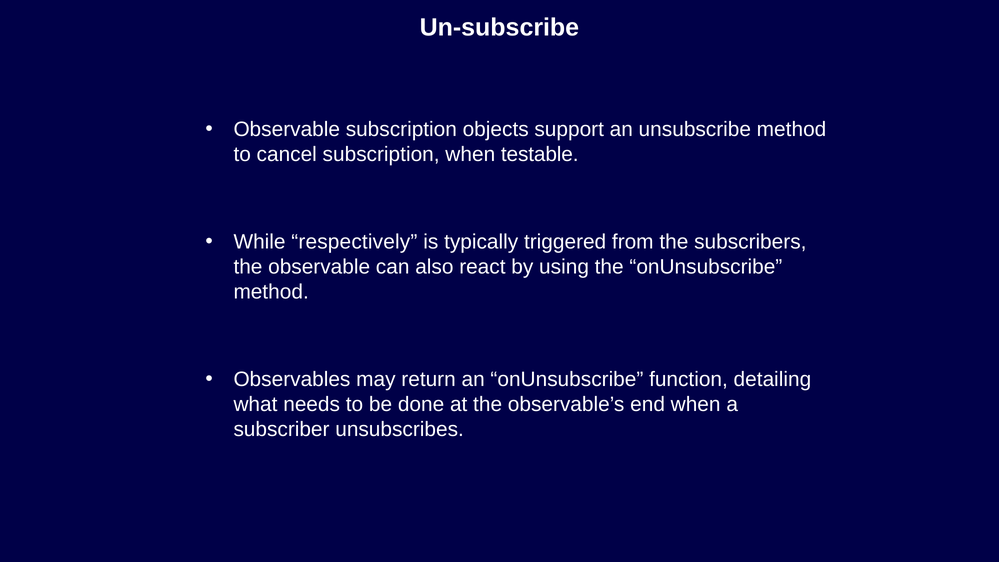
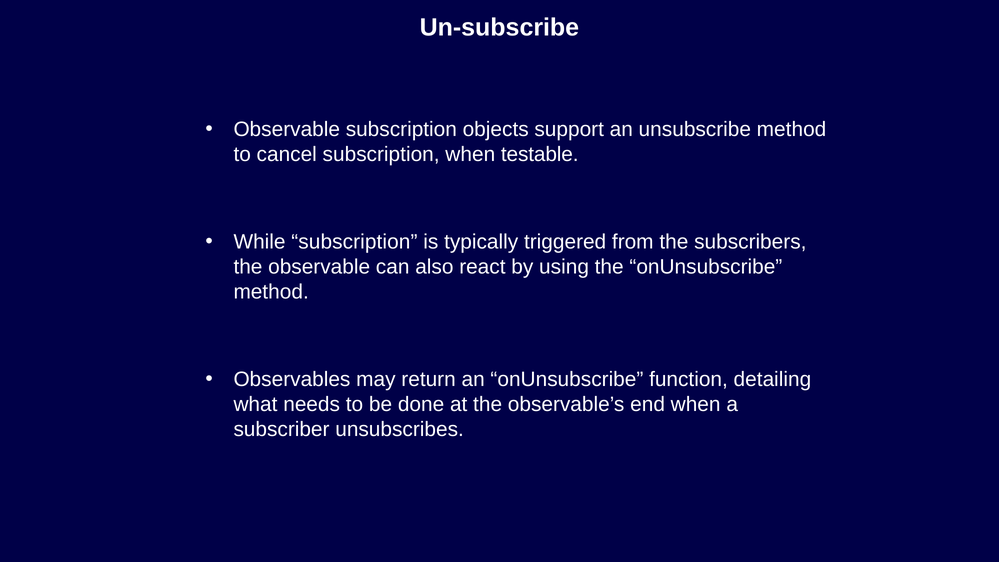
While respectively: respectively -> subscription
